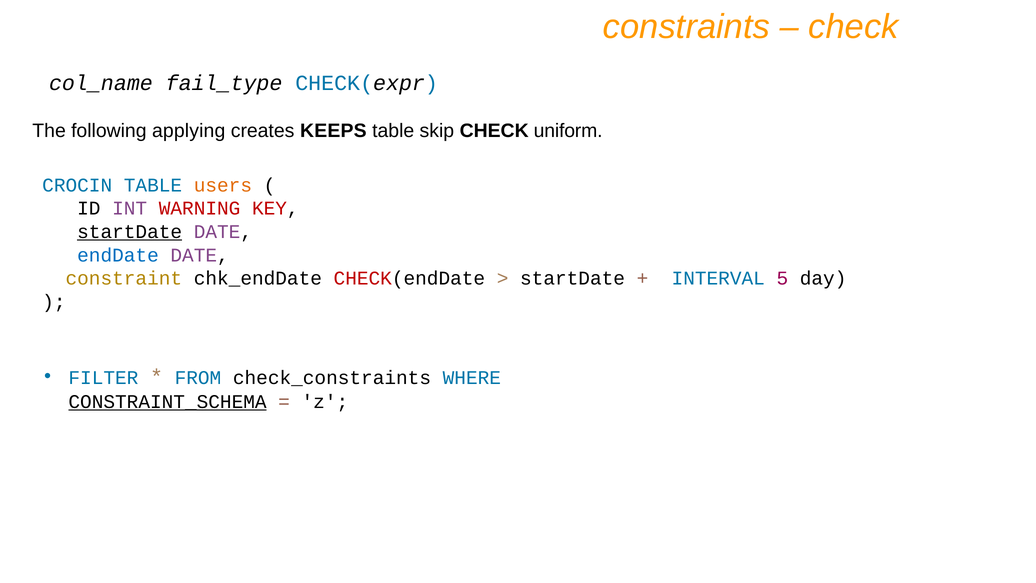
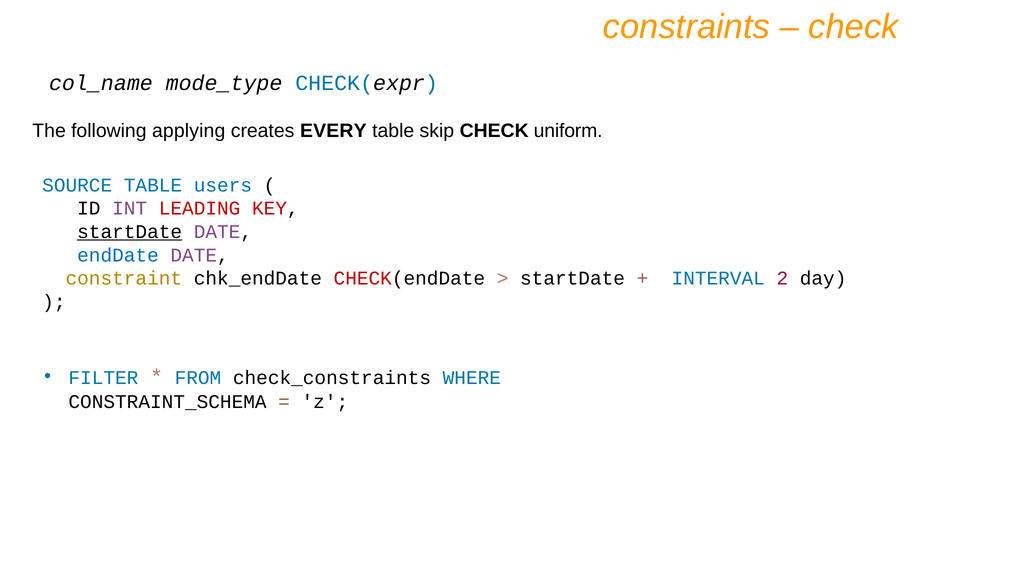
fail_type: fail_type -> mode_type
KEEPS: KEEPS -> EVERY
CROCIN: CROCIN -> SOURCE
users colour: orange -> blue
WARNING: WARNING -> LEADING
5: 5 -> 2
CONSTRAINT_SCHEMA underline: present -> none
